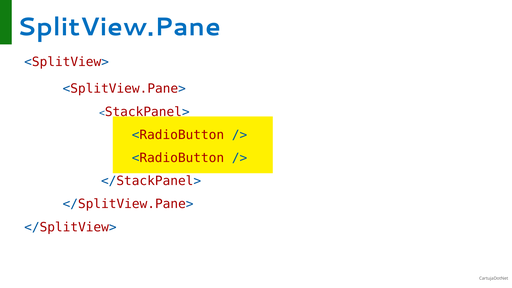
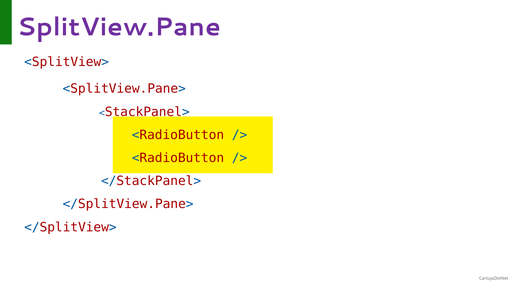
SplitView.Pane colour: blue -> purple
